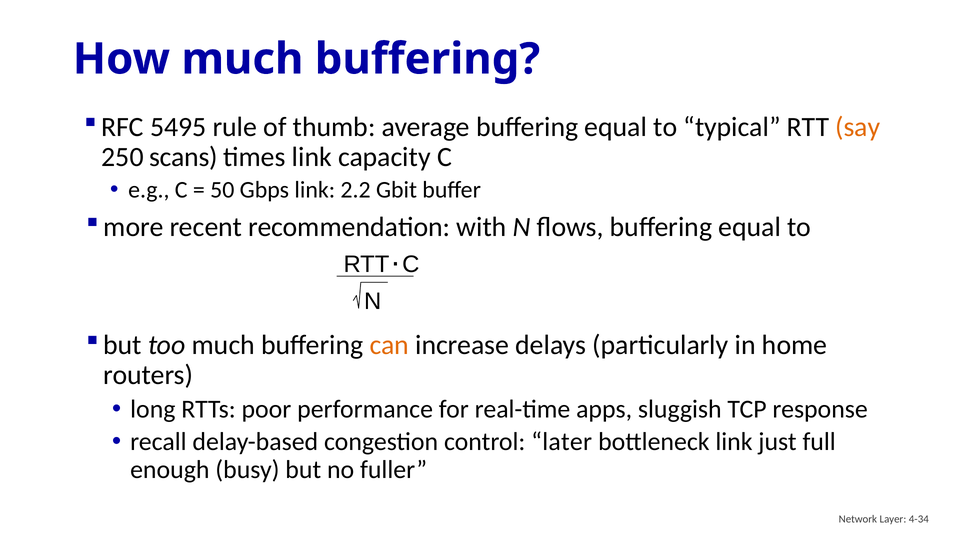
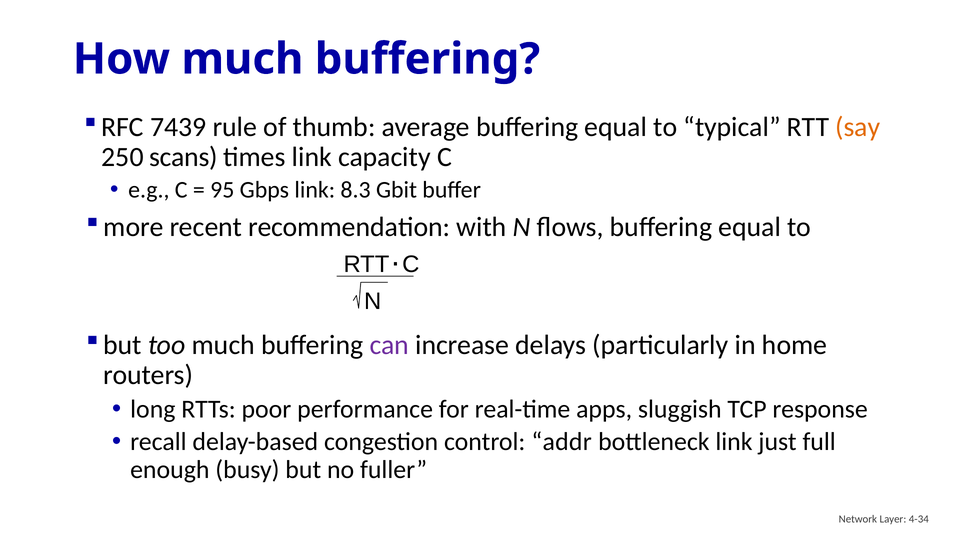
5495: 5495 -> 7439
50: 50 -> 95
2.2: 2.2 -> 8.3
can colour: orange -> purple
later: later -> addr
